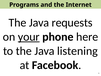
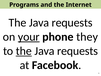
here: here -> they
the at (24, 51) underline: none -> present
listening at (77, 51): listening -> requests
